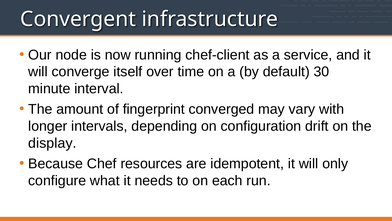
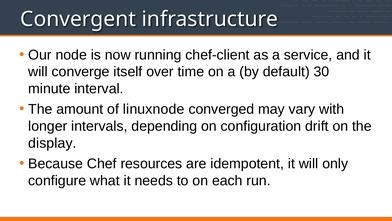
fingerprint: fingerprint -> linuxnode
